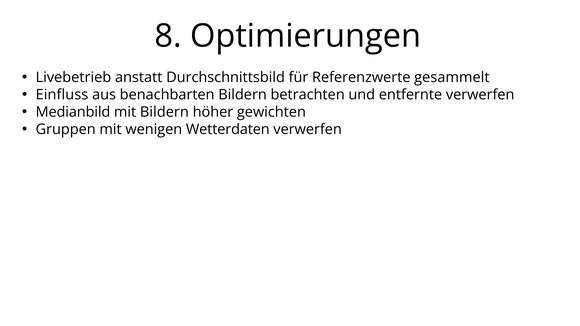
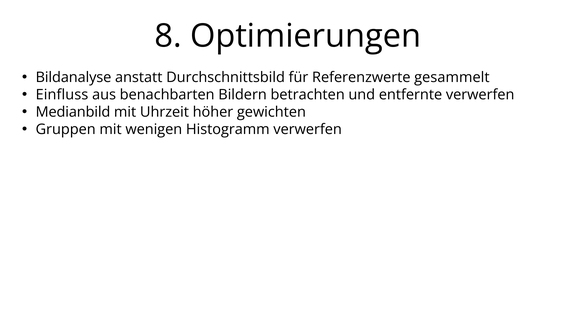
Livebetrieb: Livebetrieb -> Bildanalyse
mit Bildern: Bildern -> Uhrzeit
Wetterdaten: Wetterdaten -> Histogramm
